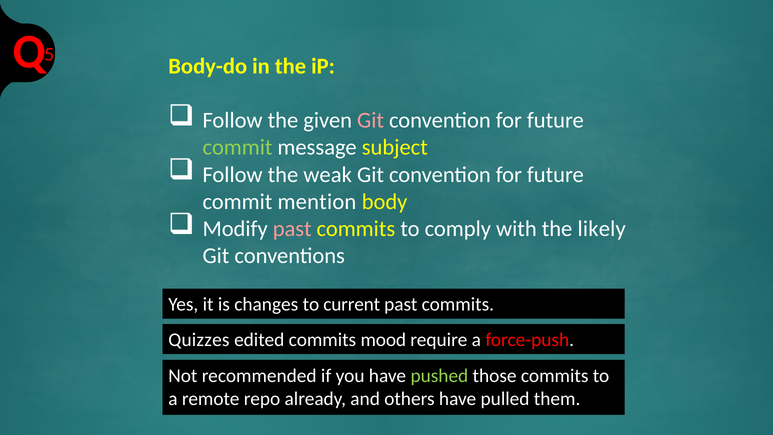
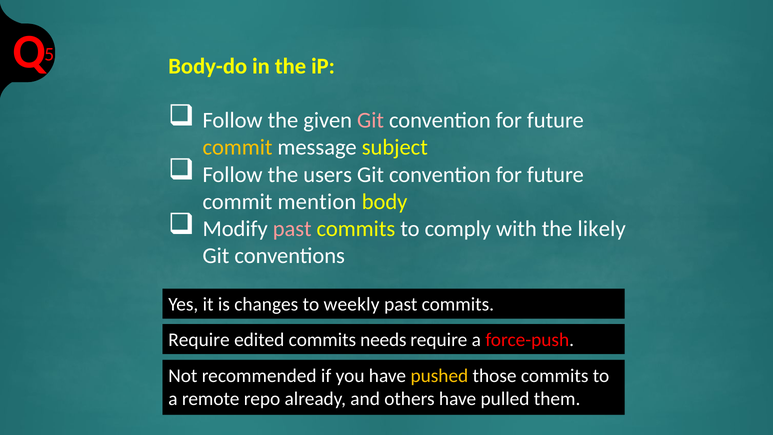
commit at (237, 147) colour: light green -> yellow
weak: weak -> users
current: current -> weekly
Quizzes at (199, 340): Quizzes -> Require
mood: mood -> needs
pushed colour: light green -> yellow
